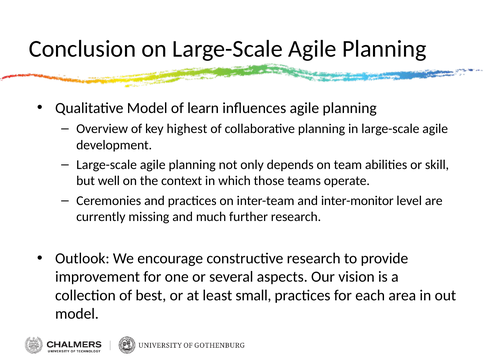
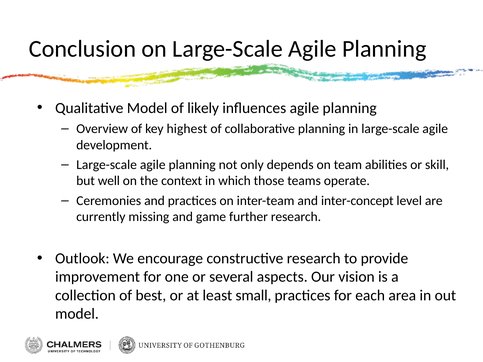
learn: learn -> likely
inter-monitor: inter-monitor -> inter-concept
much: much -> game
